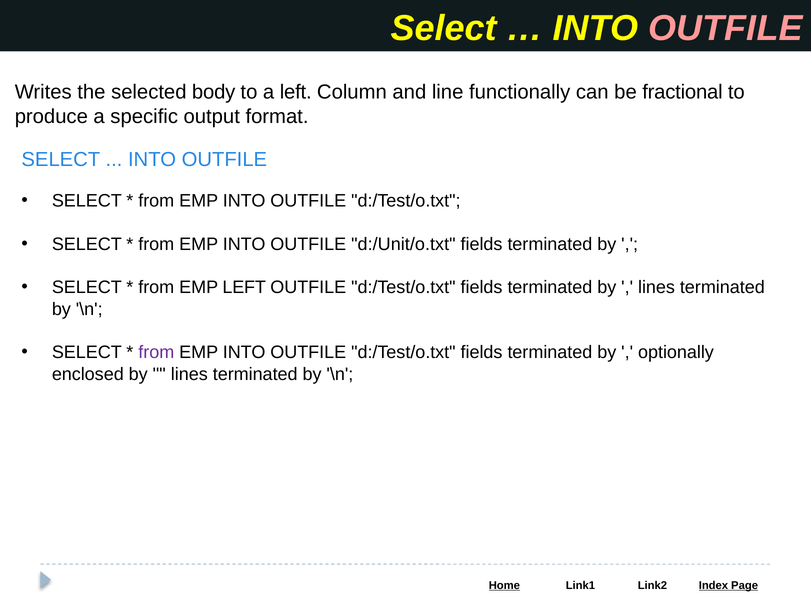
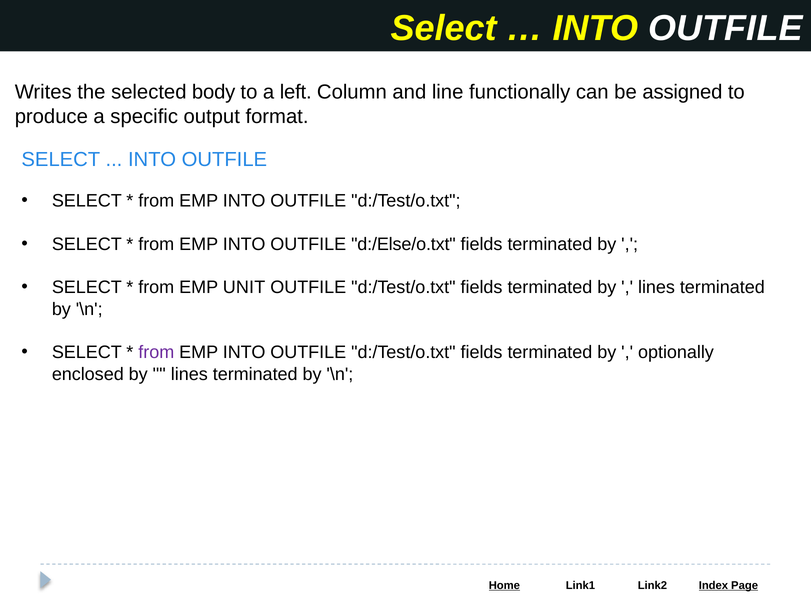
OUTFILE at (725, 28) colour: pink -> white
fractional: fractional -> assigned
d:/Unit/o.txt: d:/Unit/o.txt -> d:/Else/o.txt
EMP LEFT: LEFT -> UNIT
